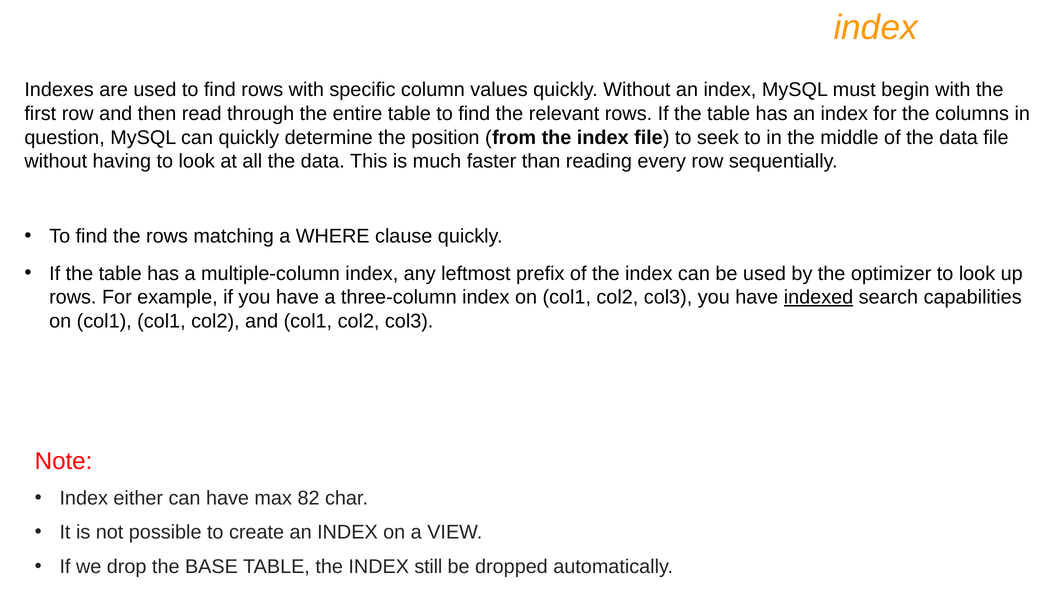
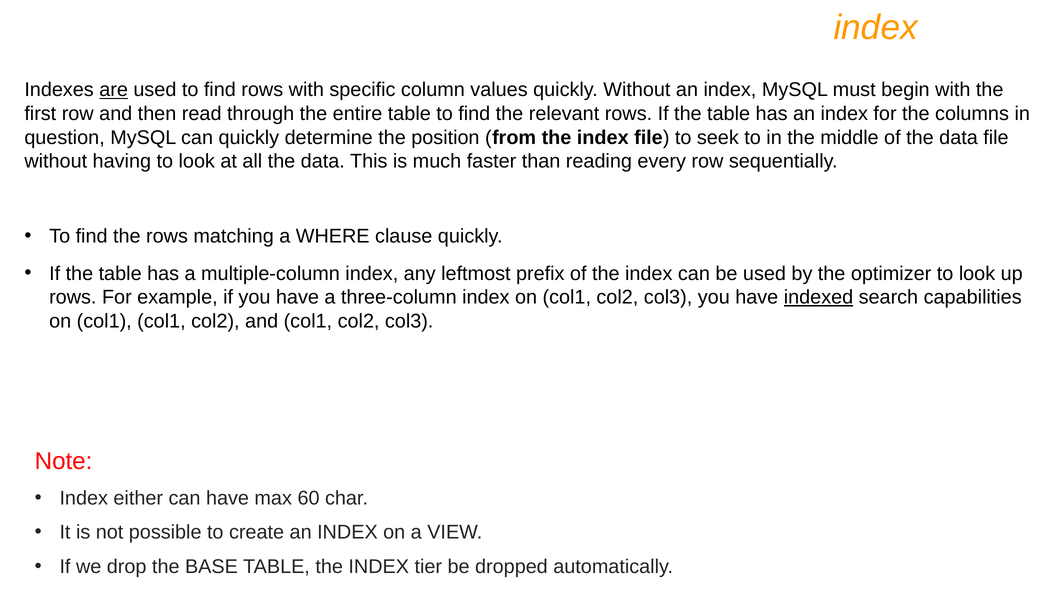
are underline: none -> present
82: 82 -> 60
still: still -> tier
